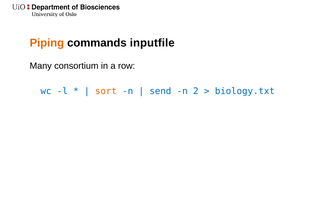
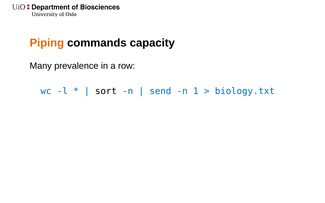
inputfile: inputfile -> capacity
consortium: consortium -> prevalence
sort colour: orange -> black
2: 2 -> 1
